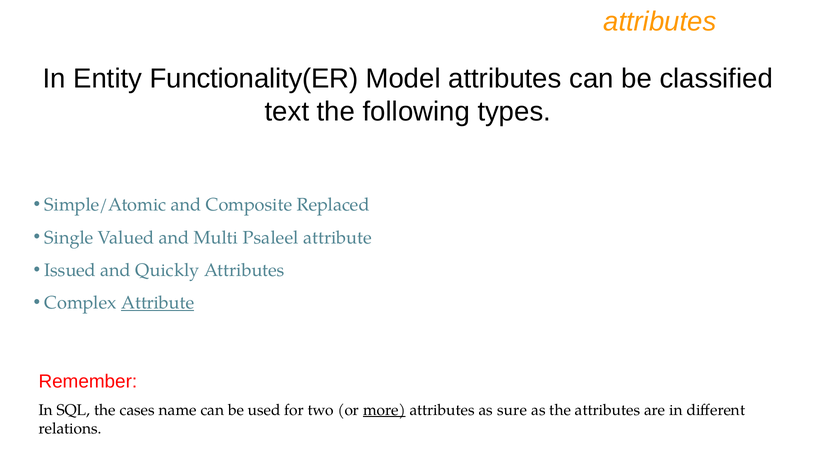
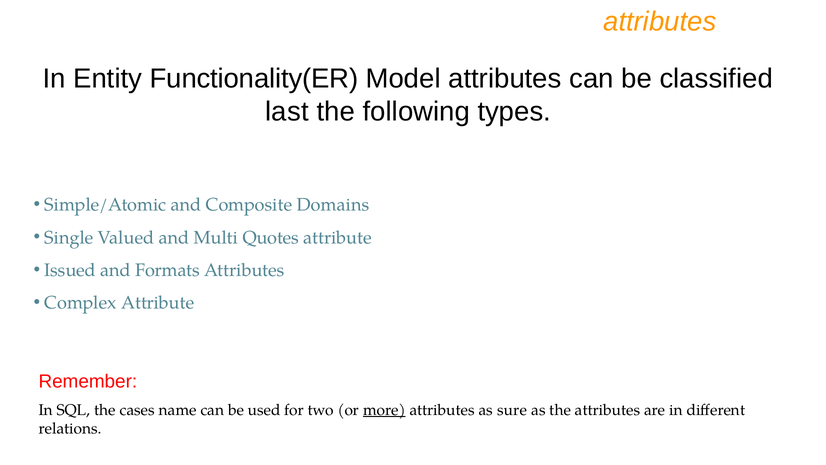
text: text -> last
Replaced: Replaced -> Domains
Psaleel: Psaleel -> Quotes
Quickly: Quickly -> Formats
Attribute at (158, 302) underline: present -> none
